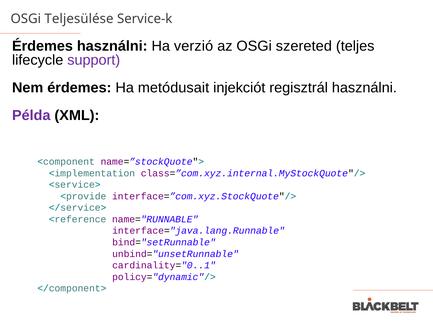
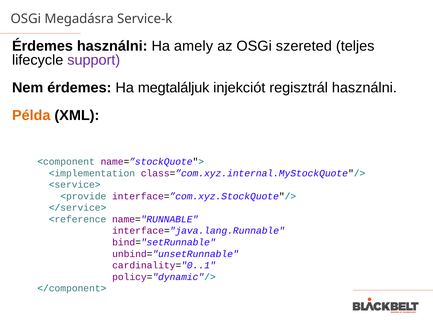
Teljesülése: Teljesülése -> Megadásra
verzió: verzió -> amely
metódusait: metódusait -> megtaláljuk
Példa colour: purple -> orange
